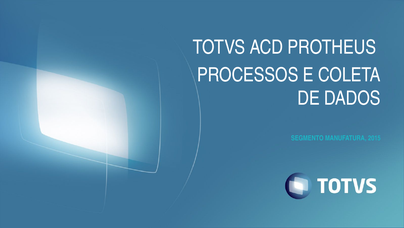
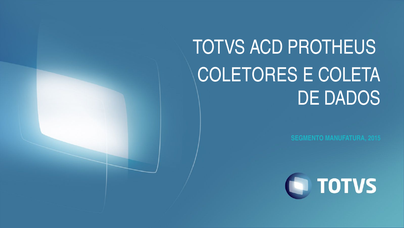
PROCESSOS: PROCESSOS -> COLETORES
